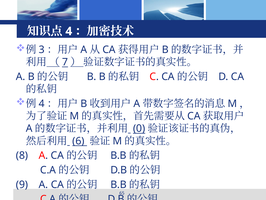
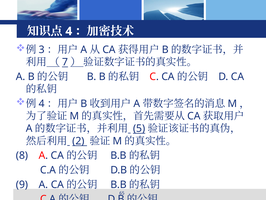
0: 0 -> 5
6: 6 -> 2
